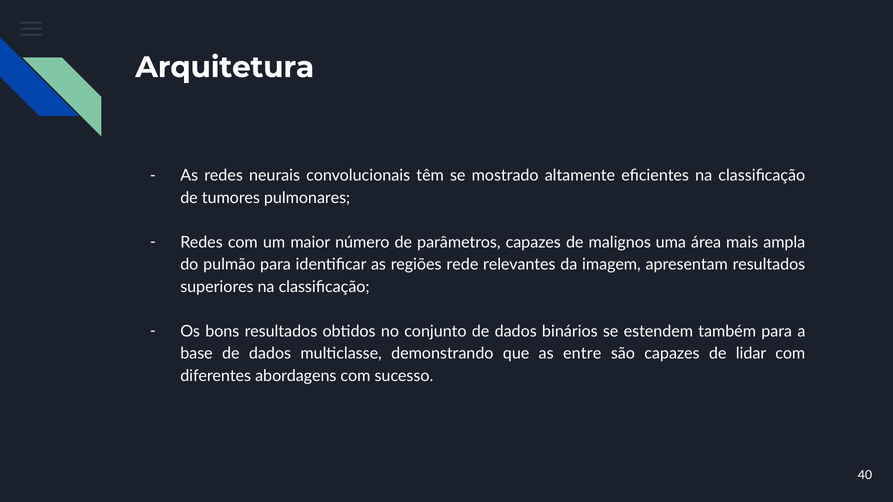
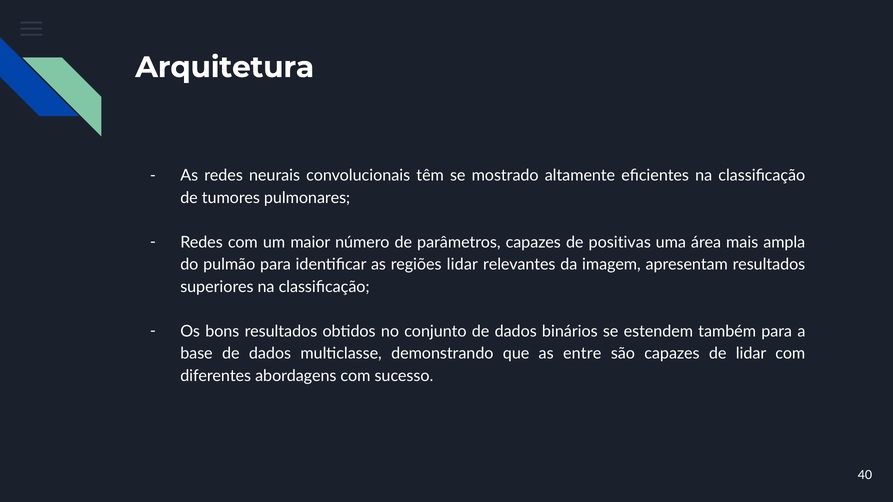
malignos: malignos -> positivas
regiões rede: rede -> lidar
